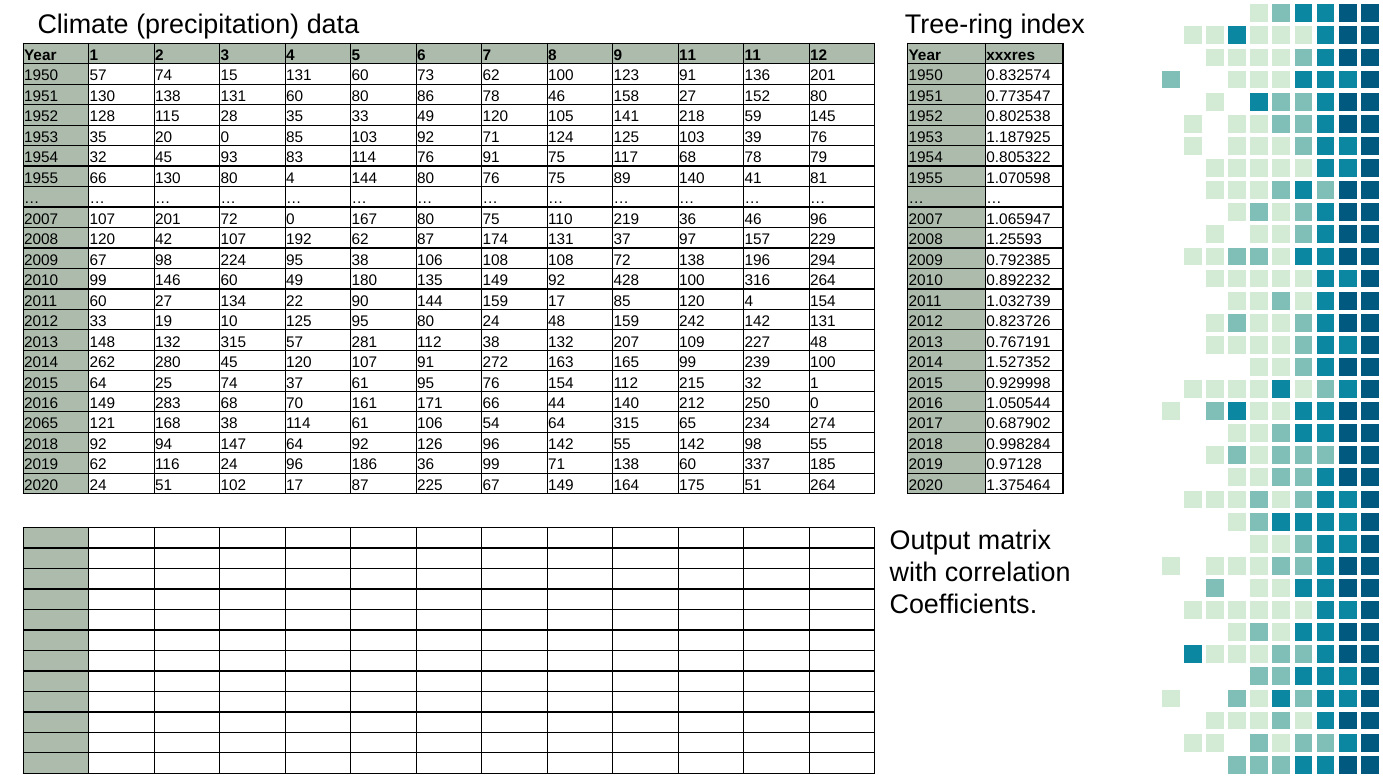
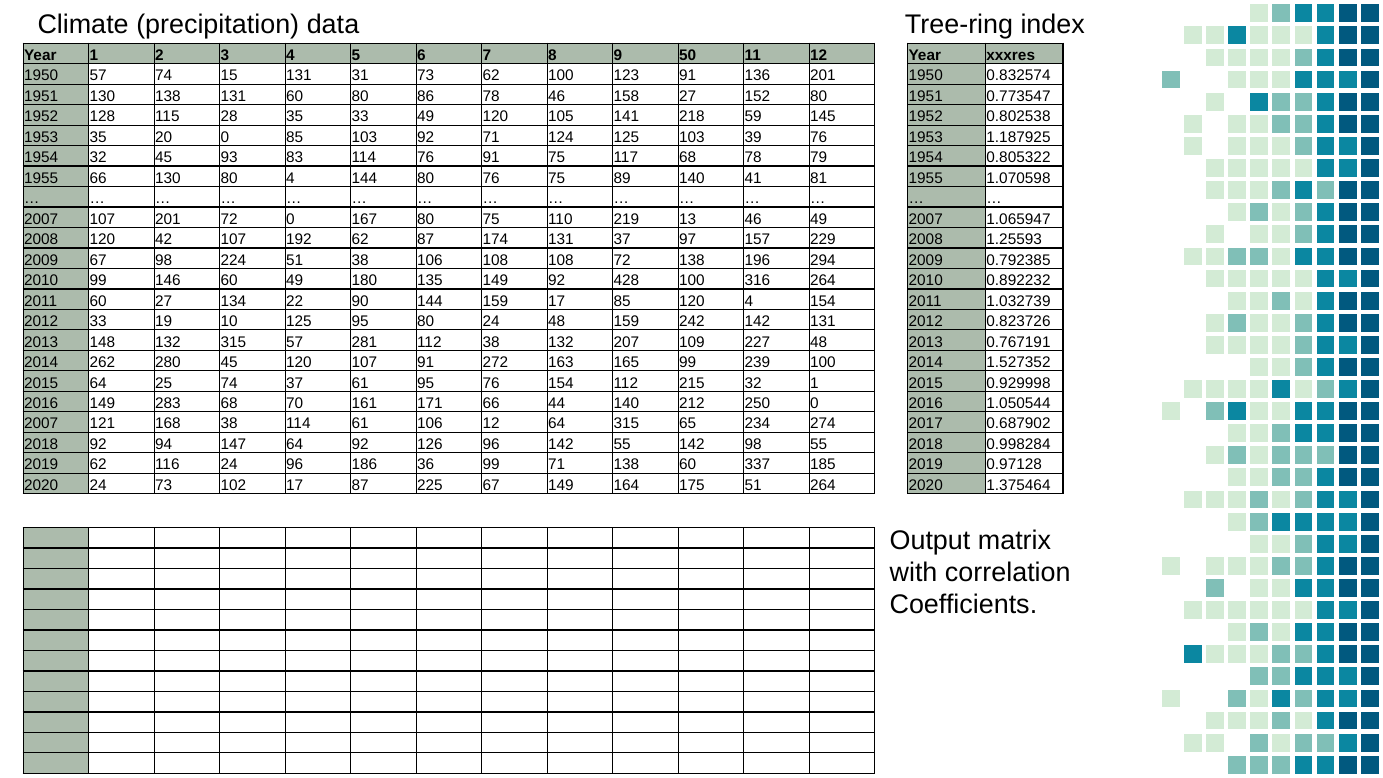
9 11: 11 -> 50
15 131 60: 60 -> 31
219 36: 36 -> 13
46 96: 96 -> 49
224 95: 95 -> 51
2065 at (41, 424): 2065 -> 2007
106 54: 54 -> 12
24 51: 51 -> 73
